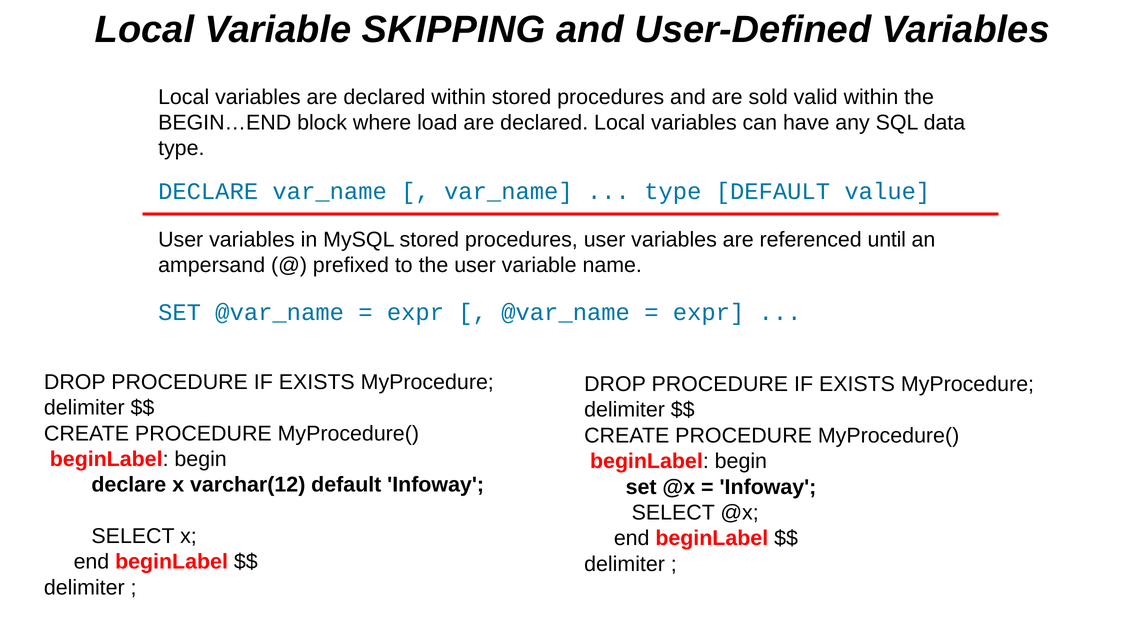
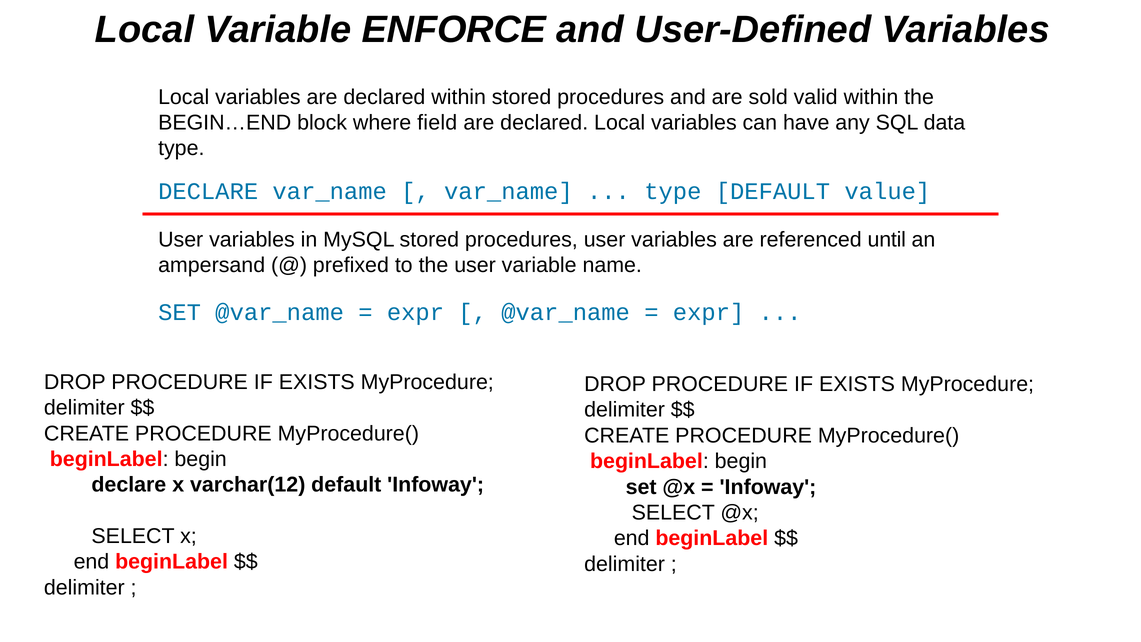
SKIPPING: SKIPPING -> ENFORCE
load: load -> field
